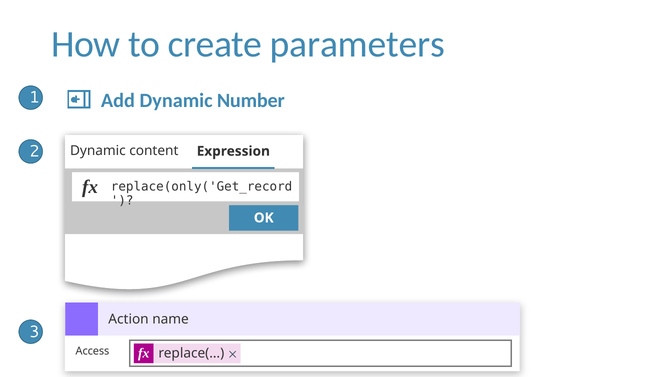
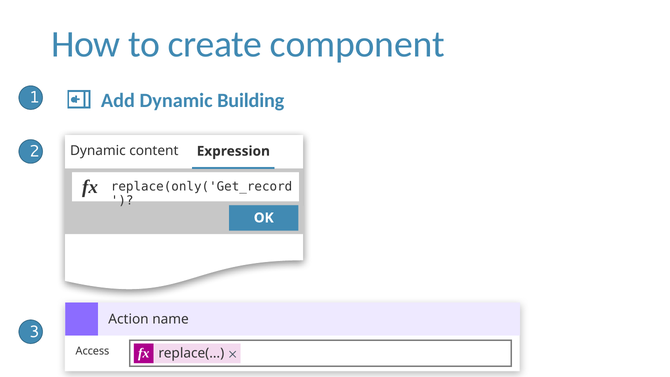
parameters: parameters -> component
Number: Number -> Building
